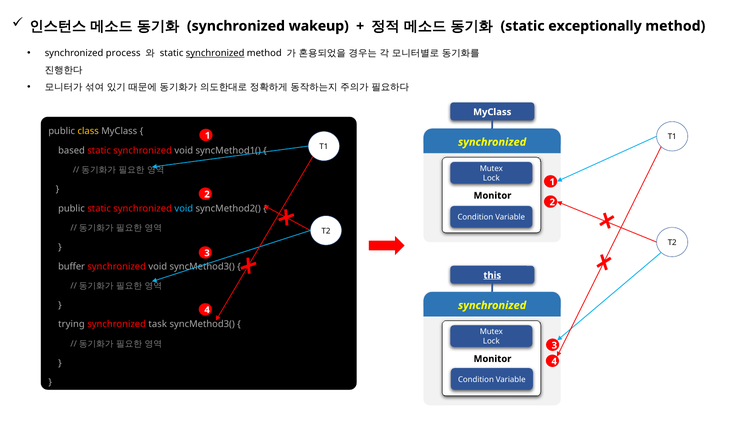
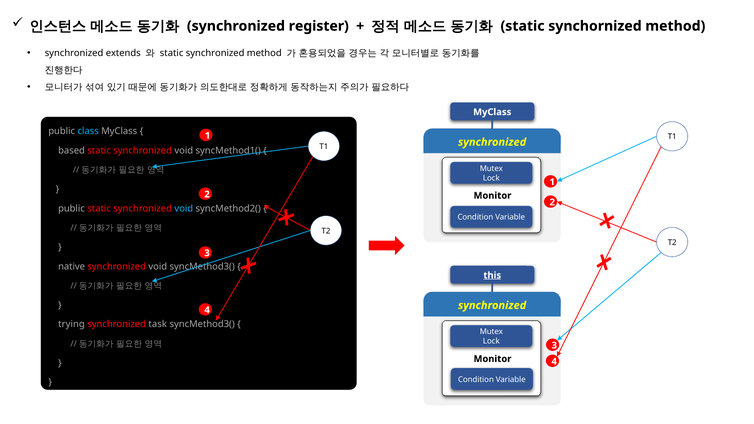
wakeup: wakeup -> register
exceptionally: exceptionally -> synchornized
process: process -> extends
synchronized at (215, 53) underline: present -> none
class colour: yellow -> light blue
buffer: buffer -> native
